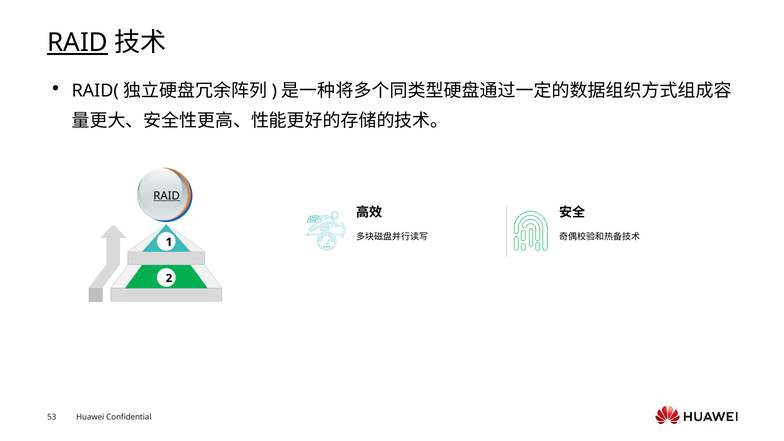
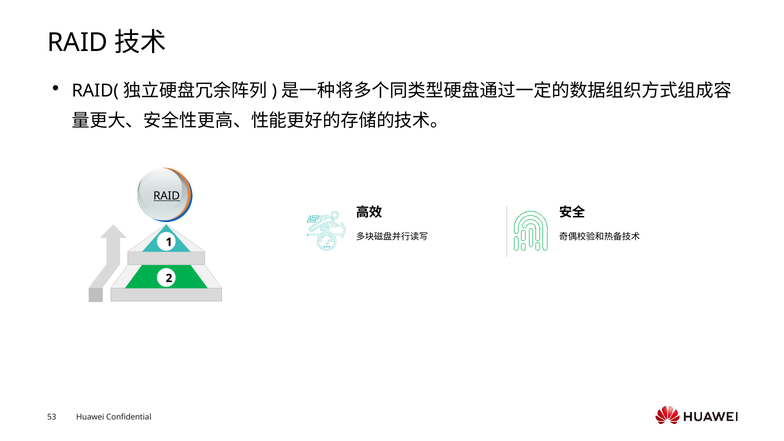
RAID at (78, 43) underline: present -> none
